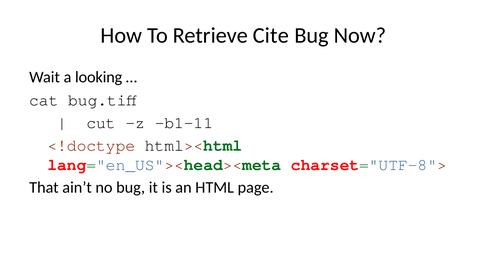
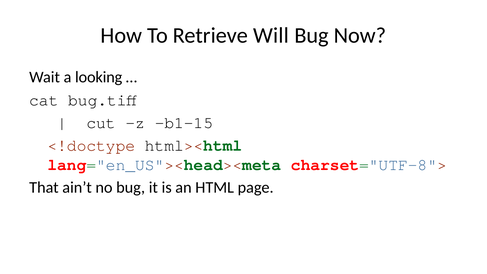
Cite: Cite -> Will
b1-11: b1-11 -> b1-15
